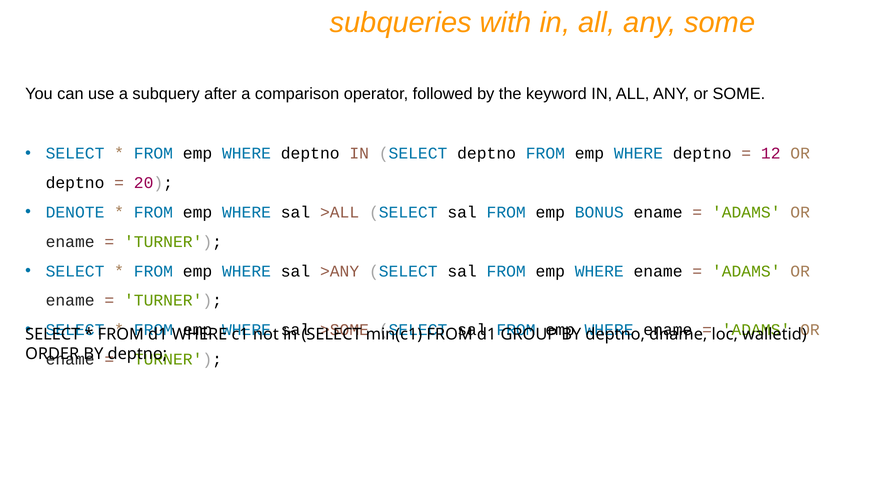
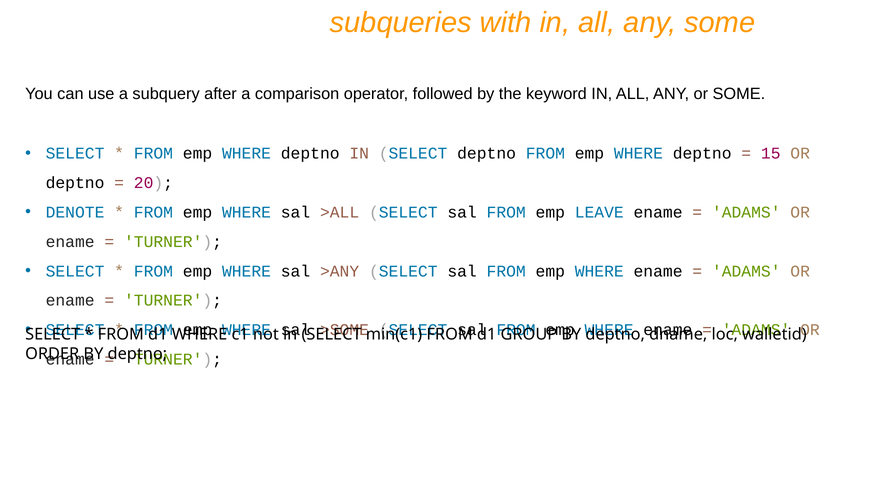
12: 12 -> 15
BONUS: BONUS -> LEAVE
